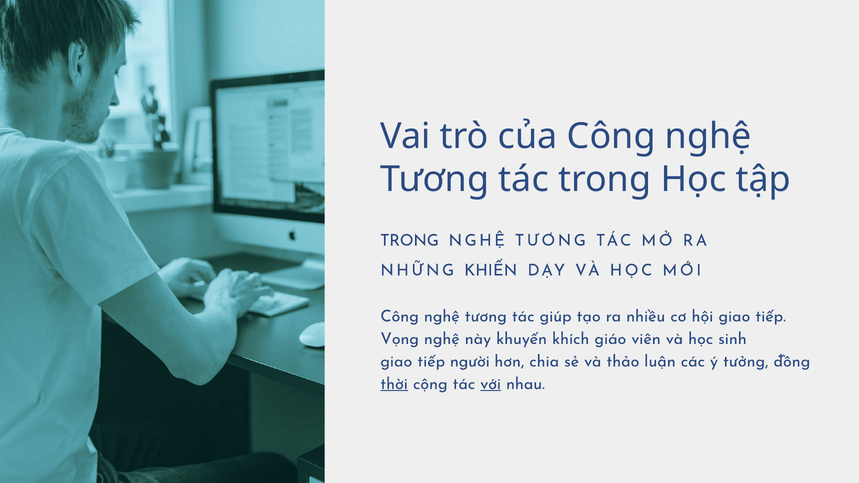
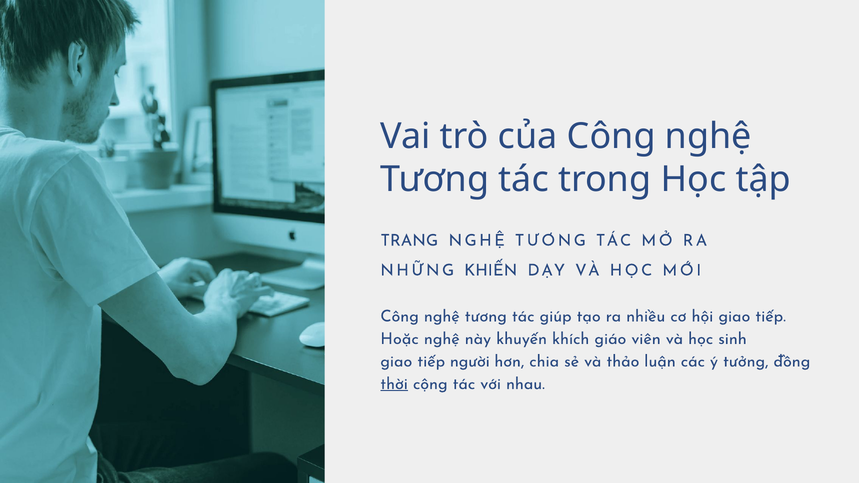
TRONG at (409, 240): TRONG -> TRANG
Vọng: Vọng -> Hoặc
với underline: present -> none
